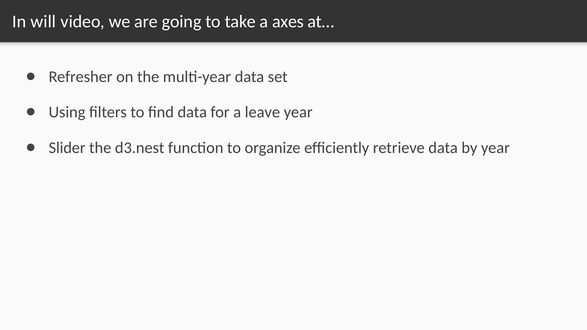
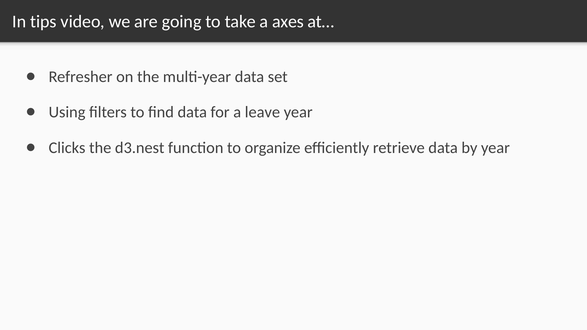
will: will -> tips
Slider: Slider -> Clicks
